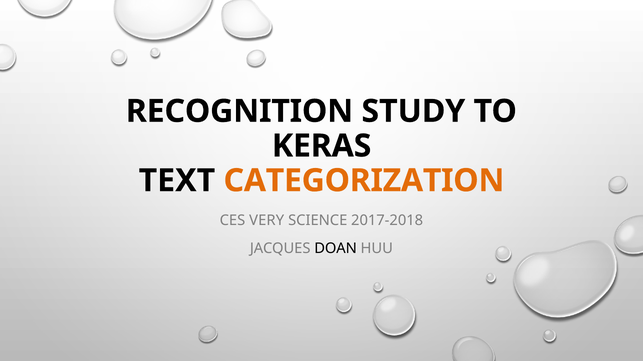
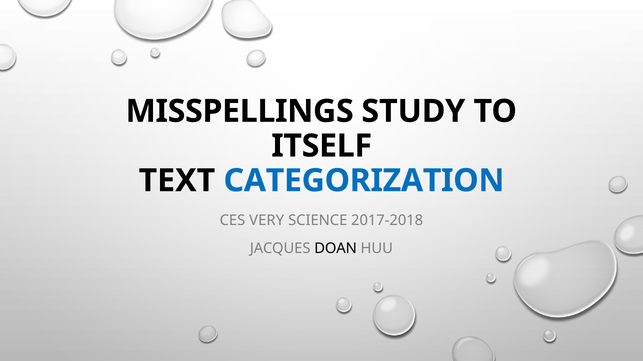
RECOGNITION: RECOGNITION -> MISSPELLINGS
KERAS: KERAS -> ITSELF
CATEGORIZATION colour: orange -> blue
